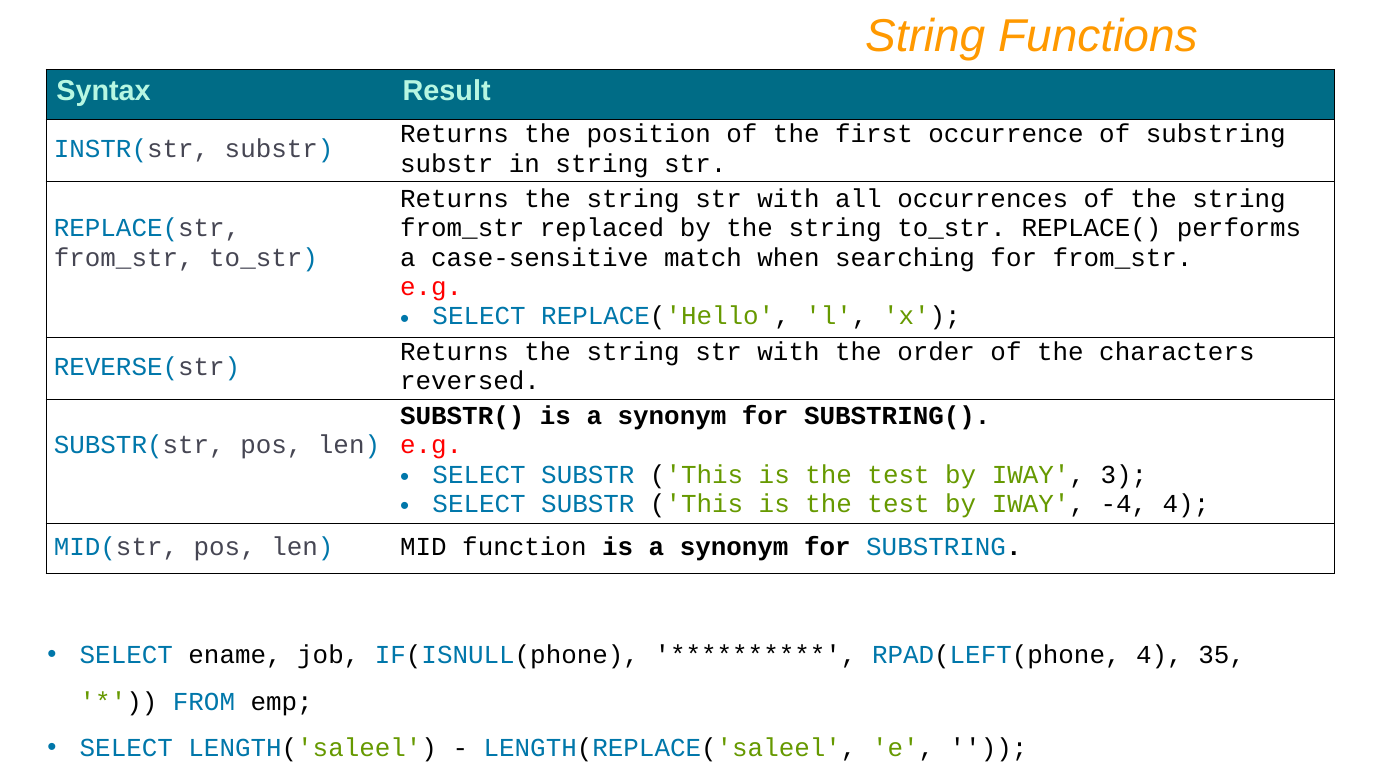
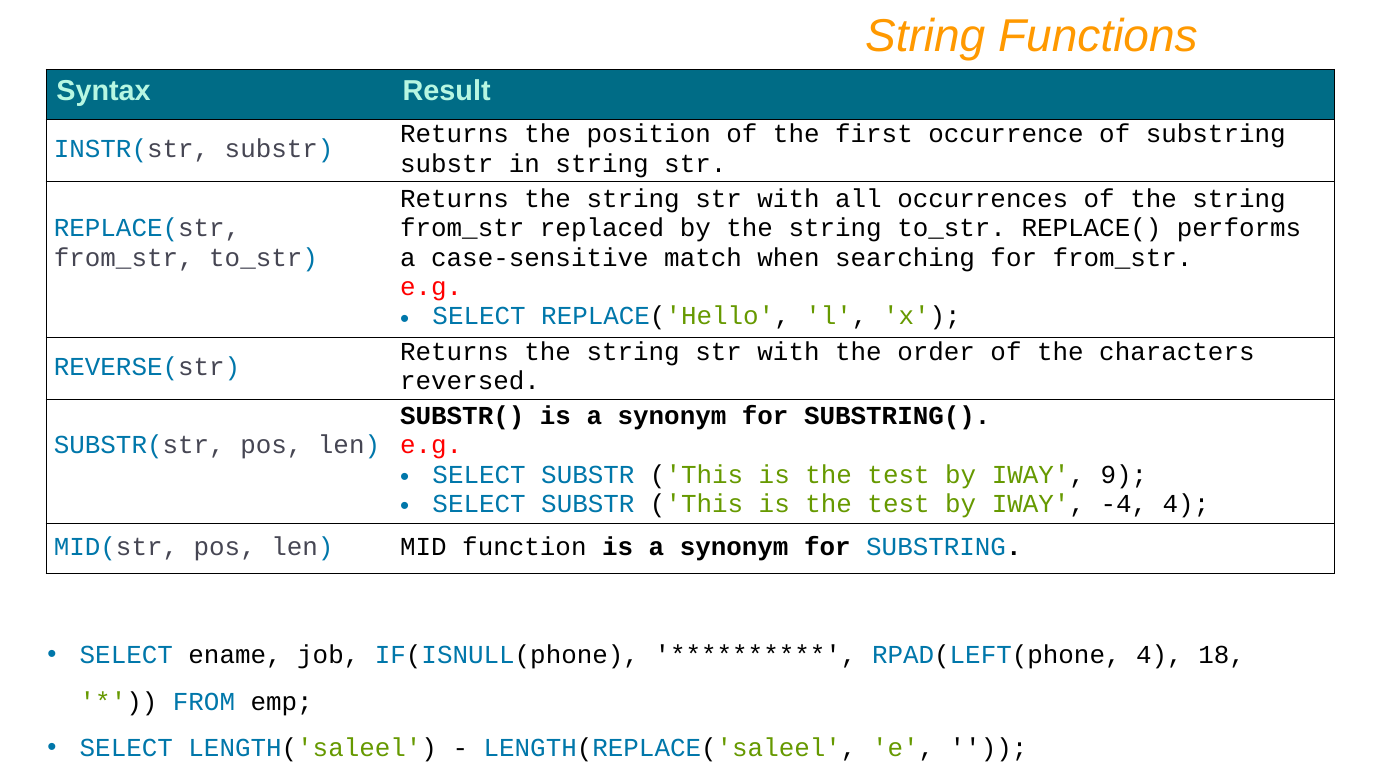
3: 3 -> 9
35: 35 -> 18
